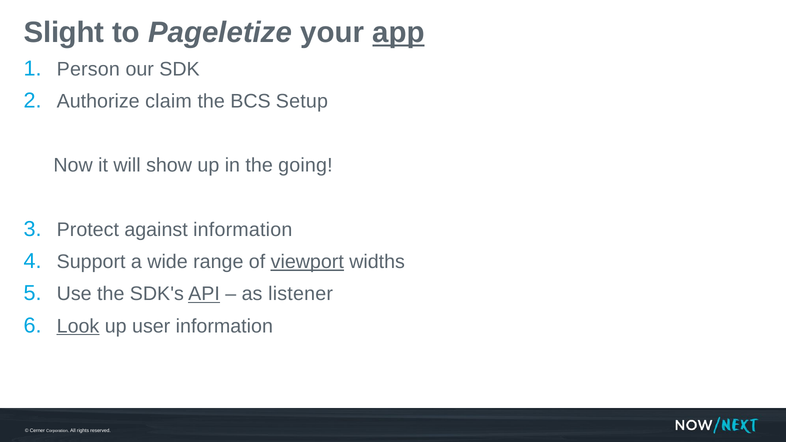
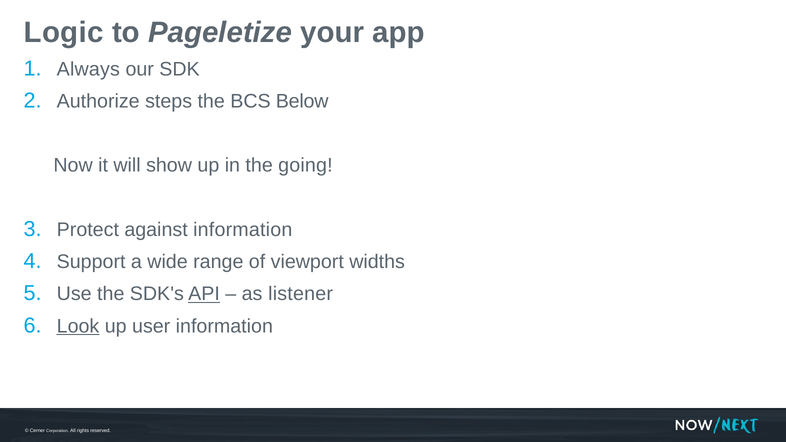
Slight: Slight -> Logic
app underline: present -> none
Person: Person -> Always
claim: claim -> steps
Setup: Setup -> Below
viewport underline: present -> none
